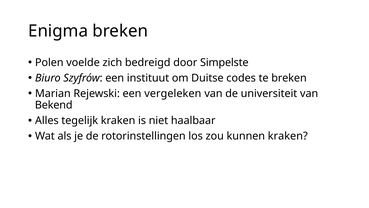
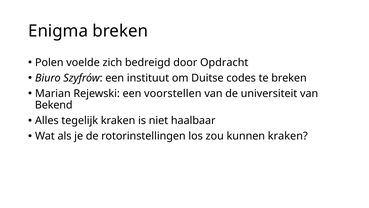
Simpelste: Simpelste -> Opdracht
vergeleken: vergeleken -> voorstellen
